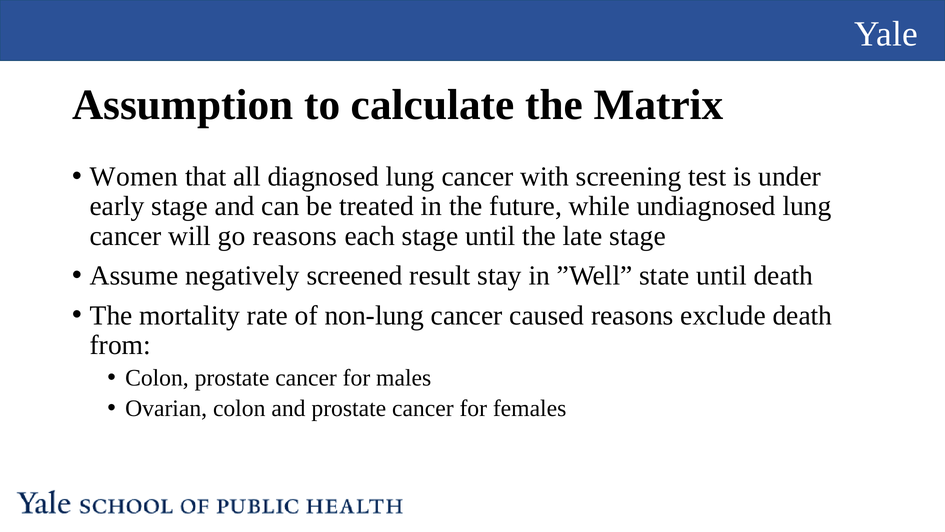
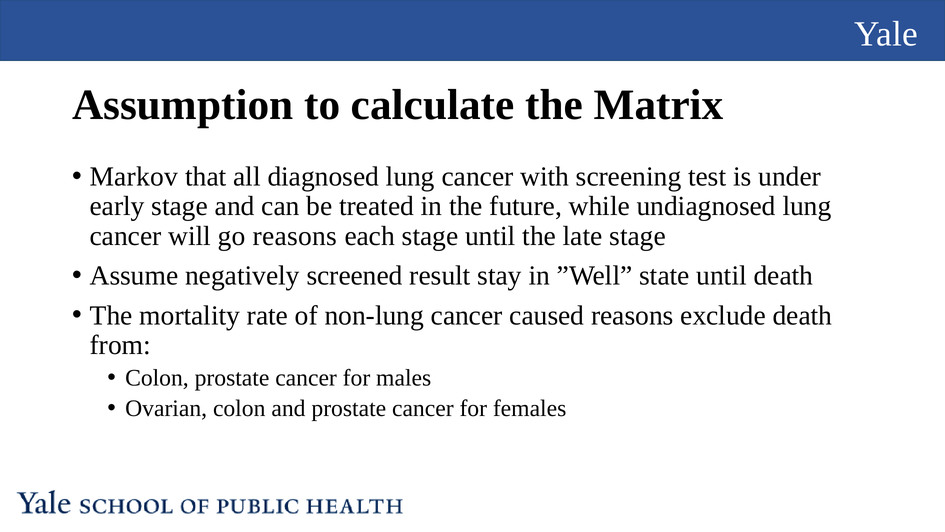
Women: Women -> Markov
